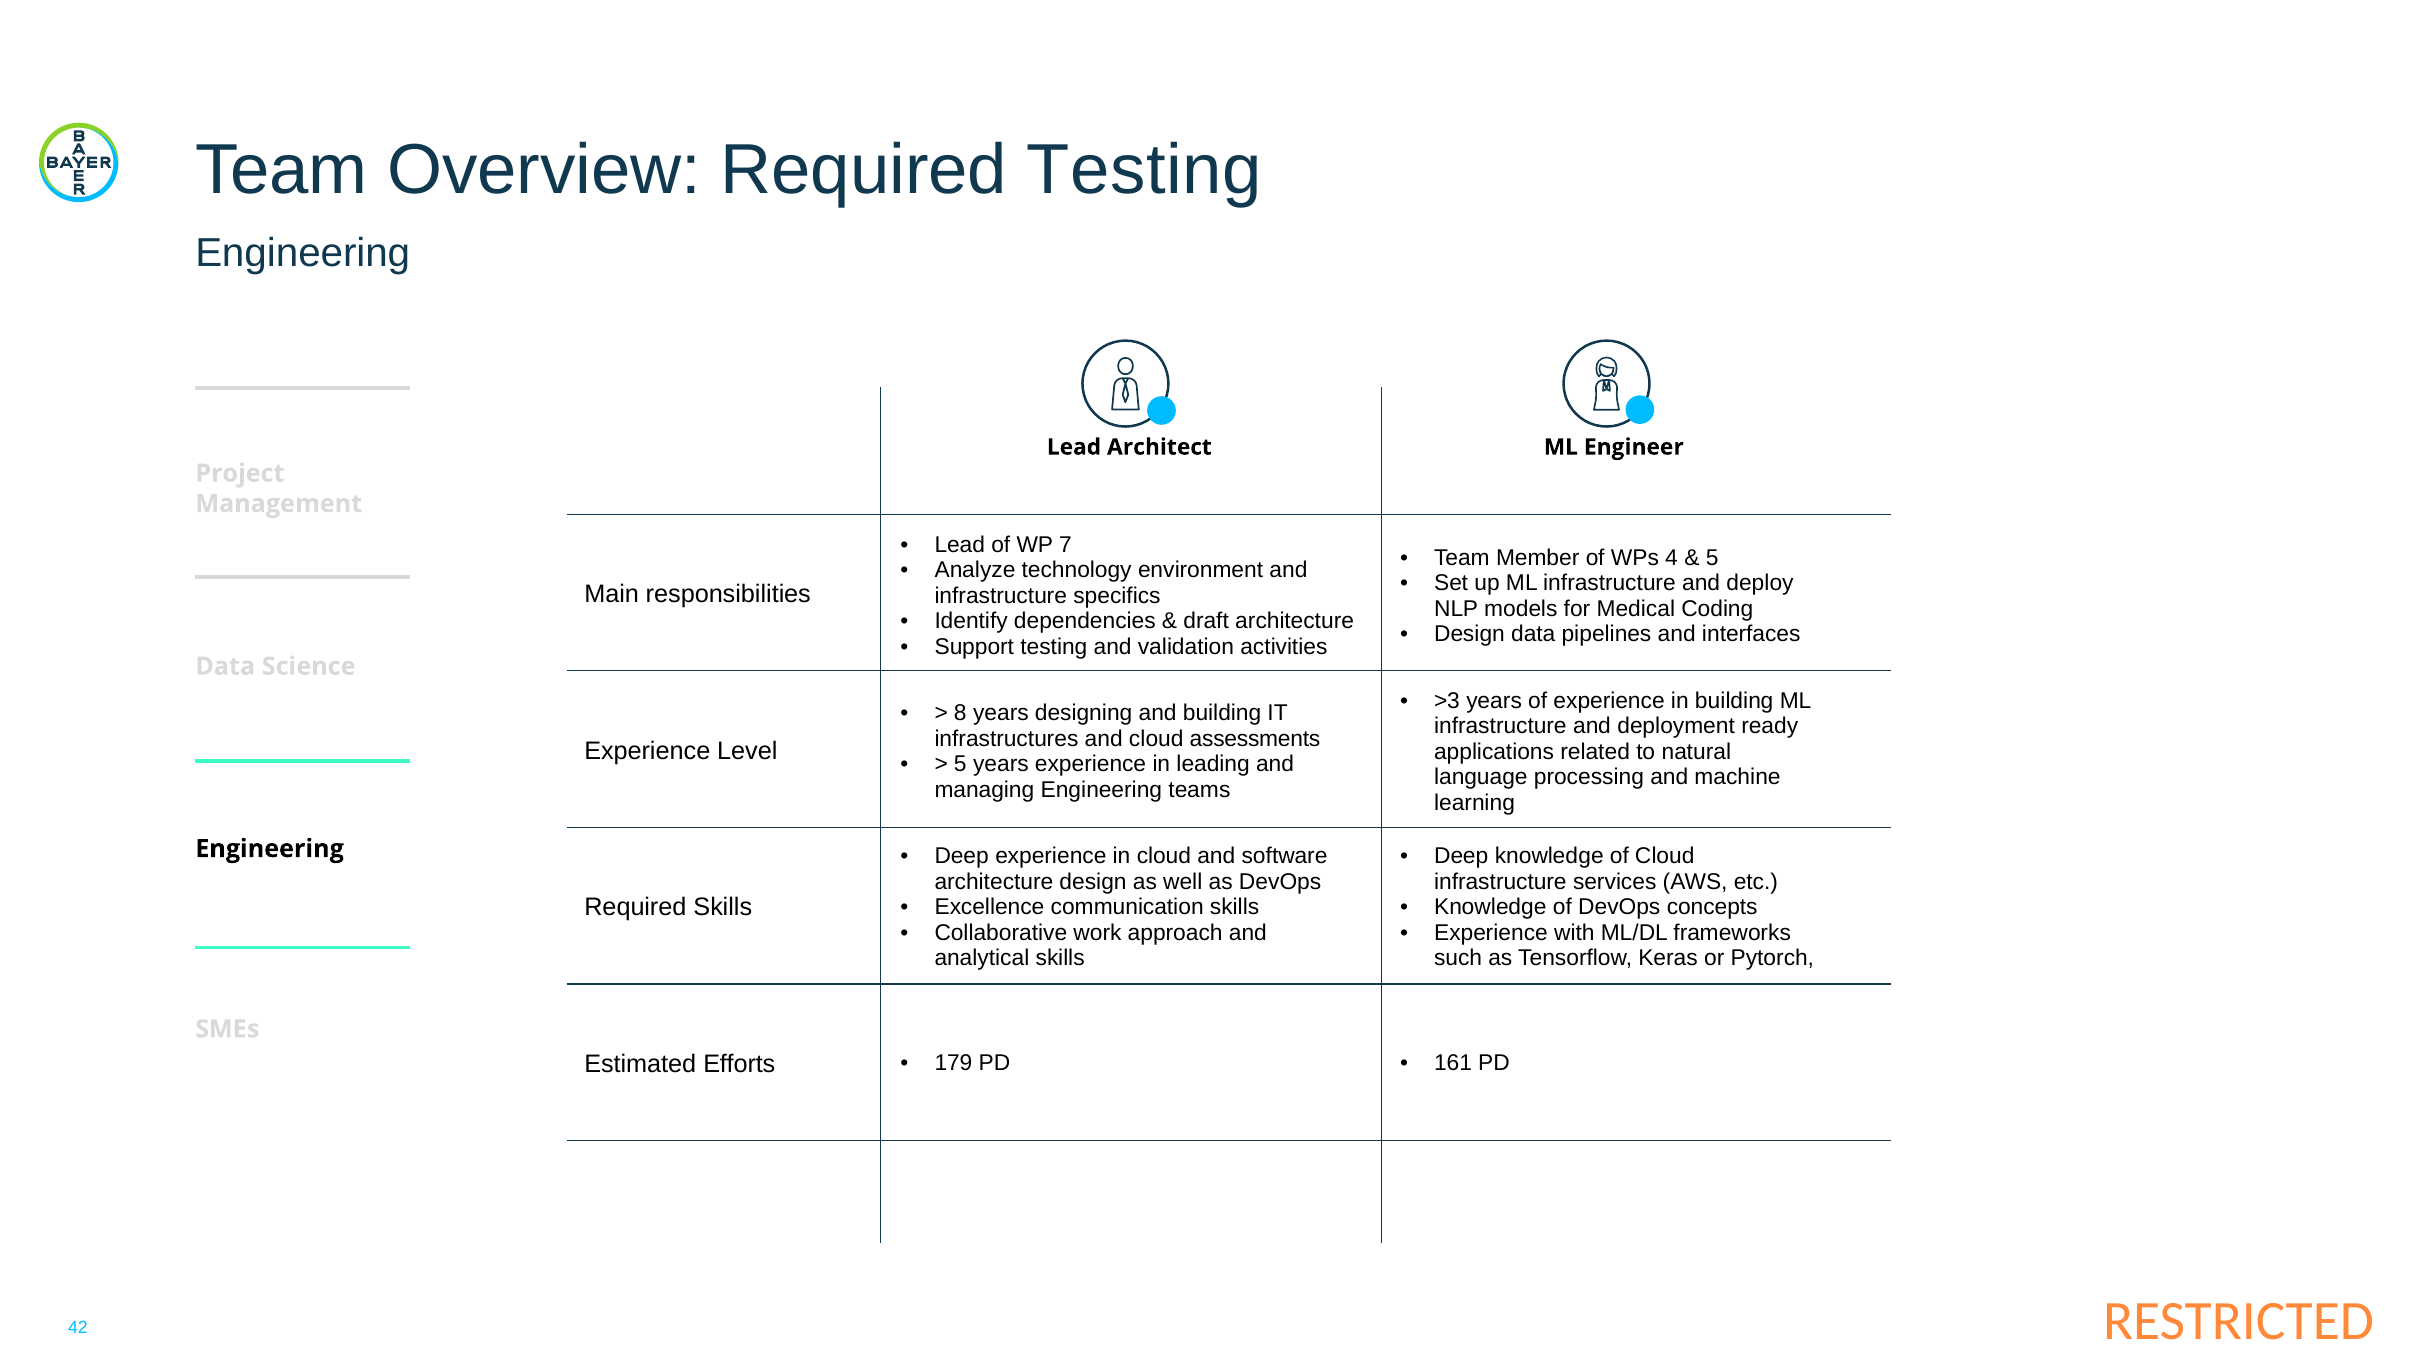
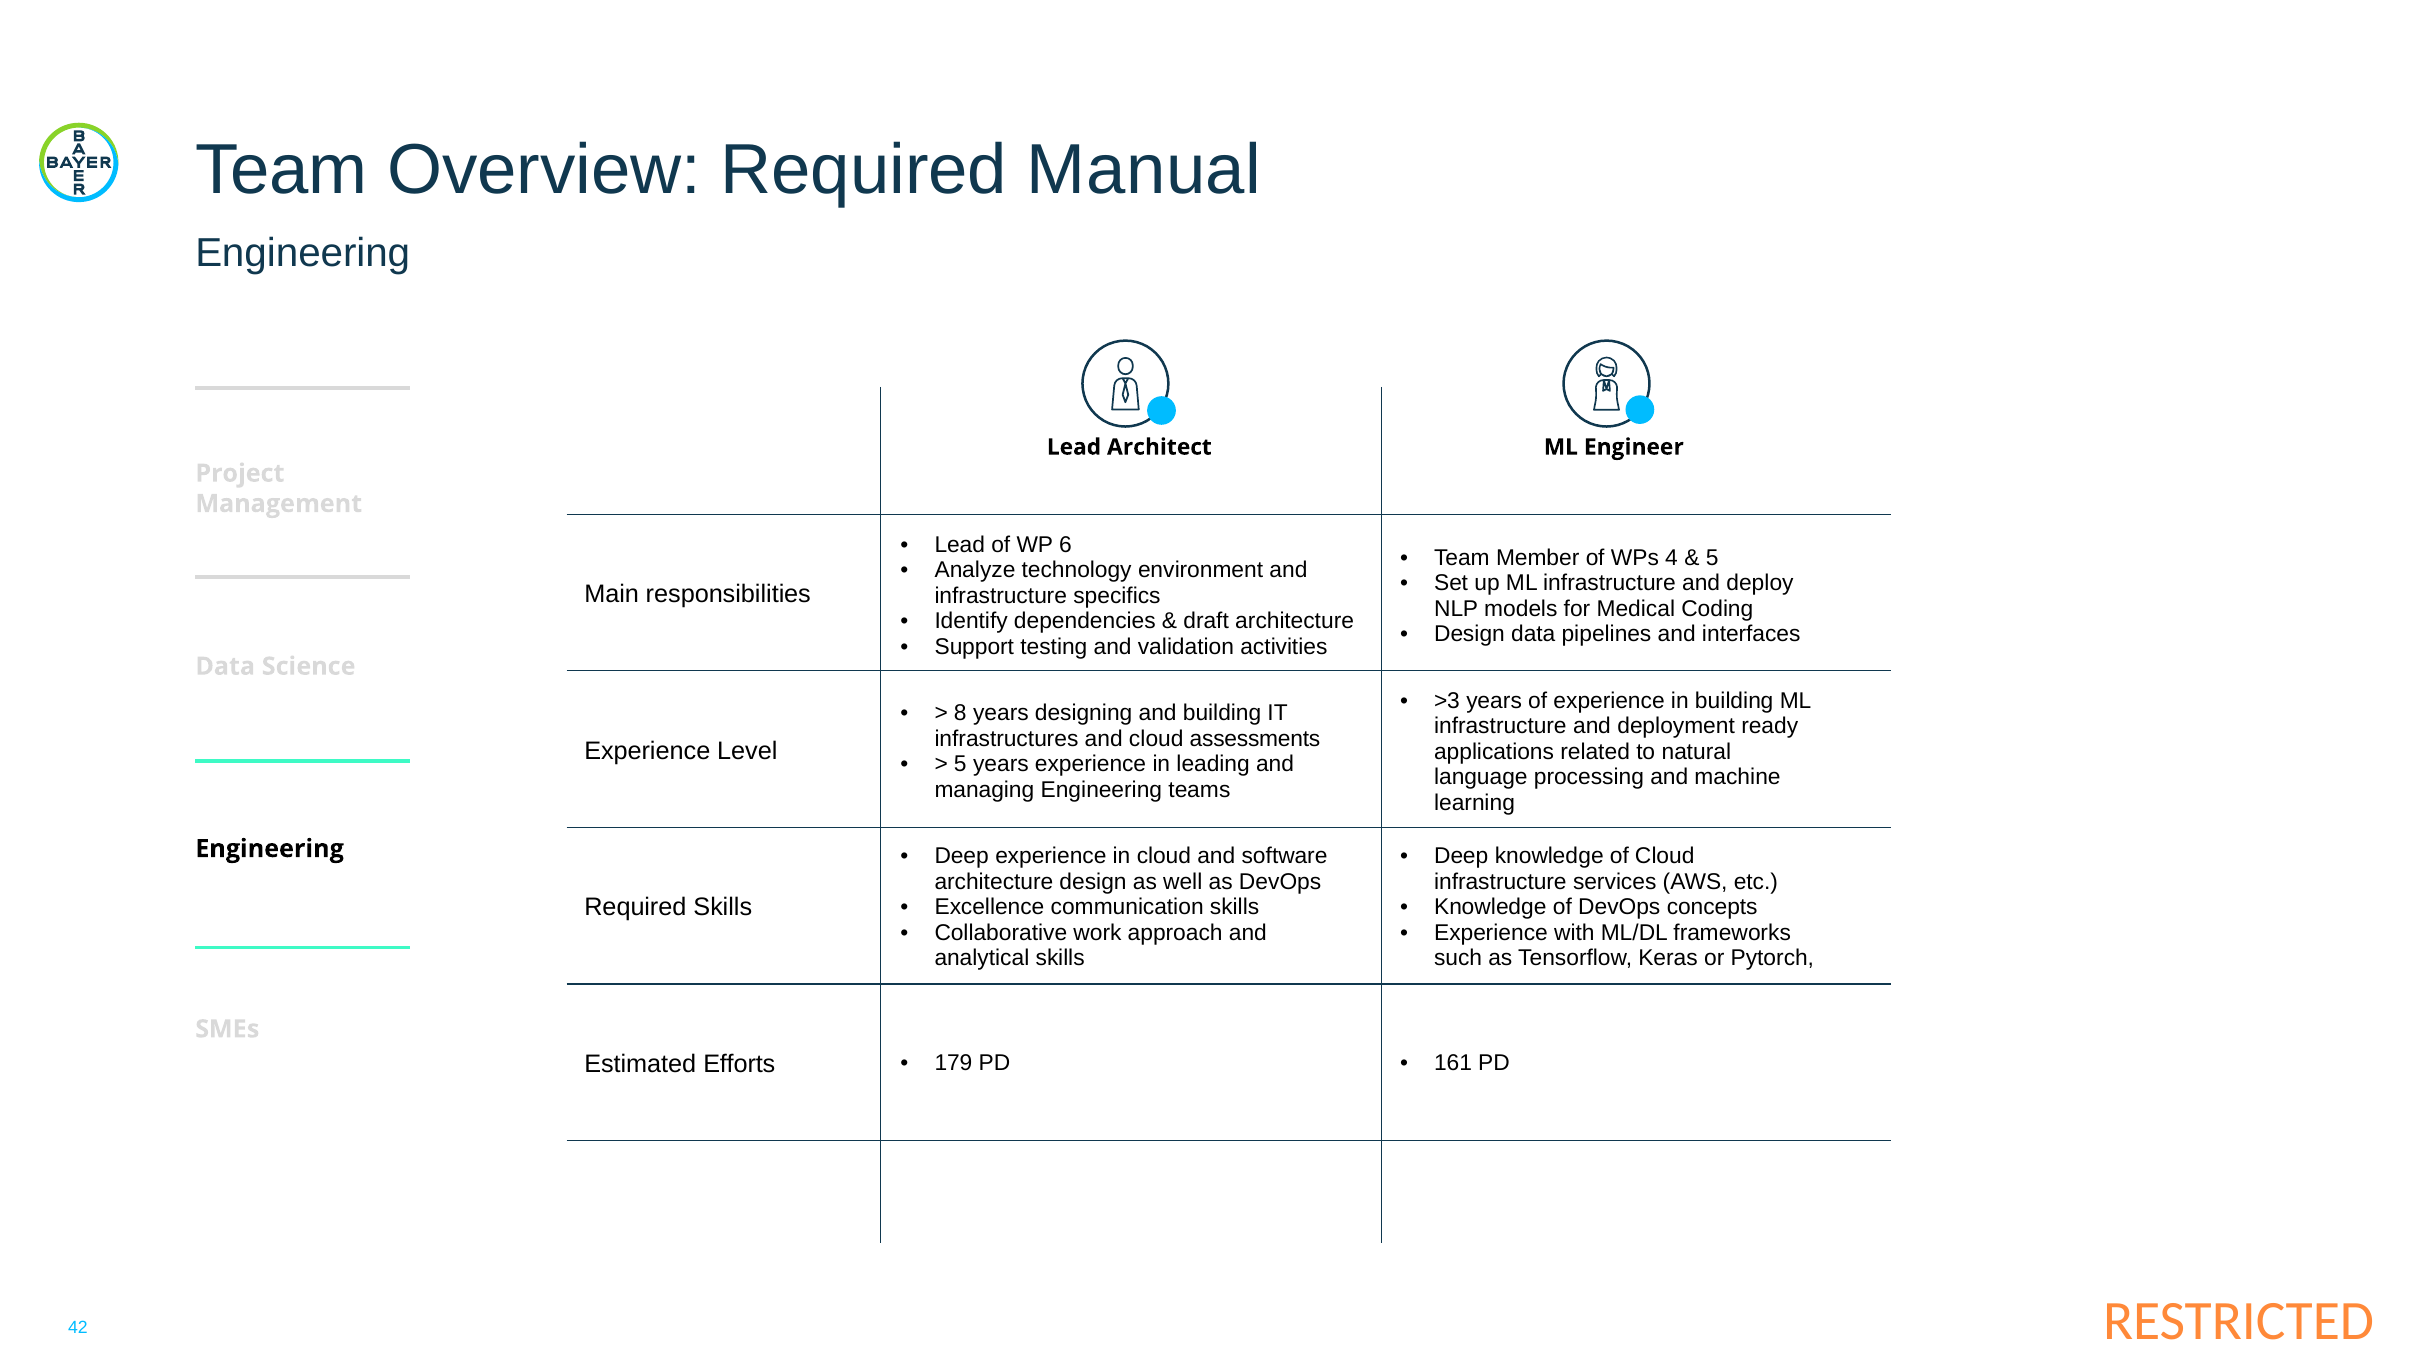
Required Testing: Testing -> Manual
7: 7 -> 6
